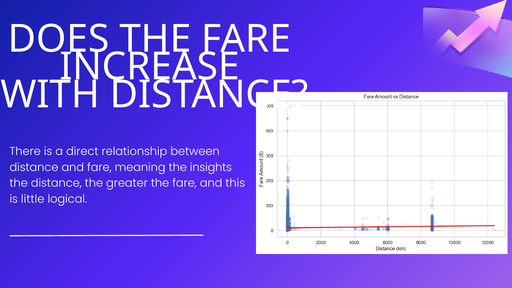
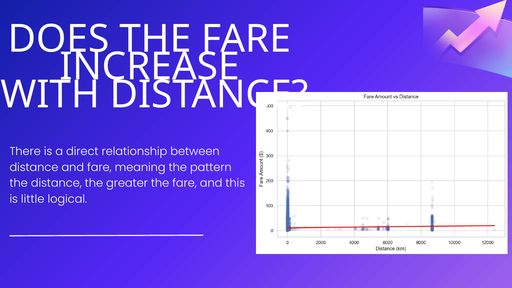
insights: insights -> pattern
